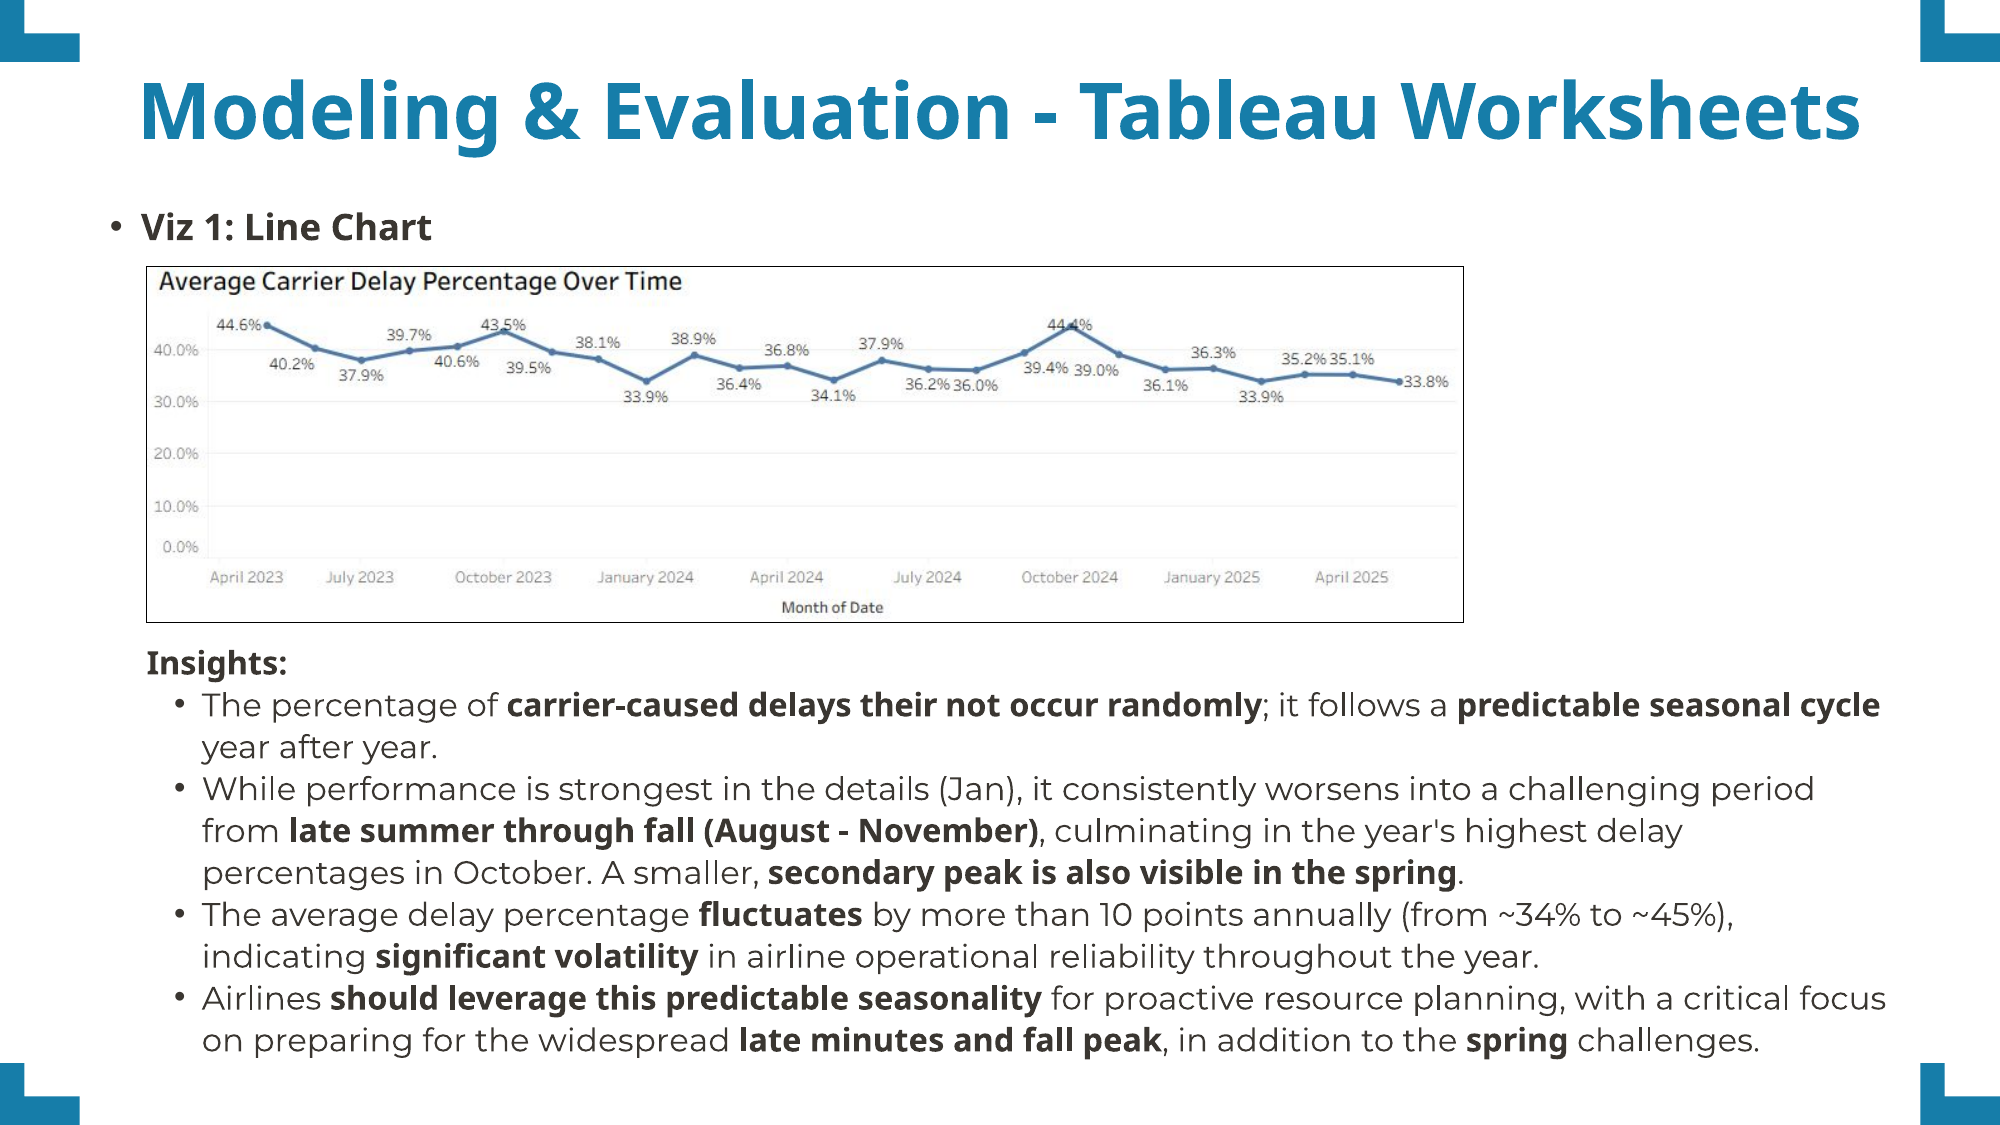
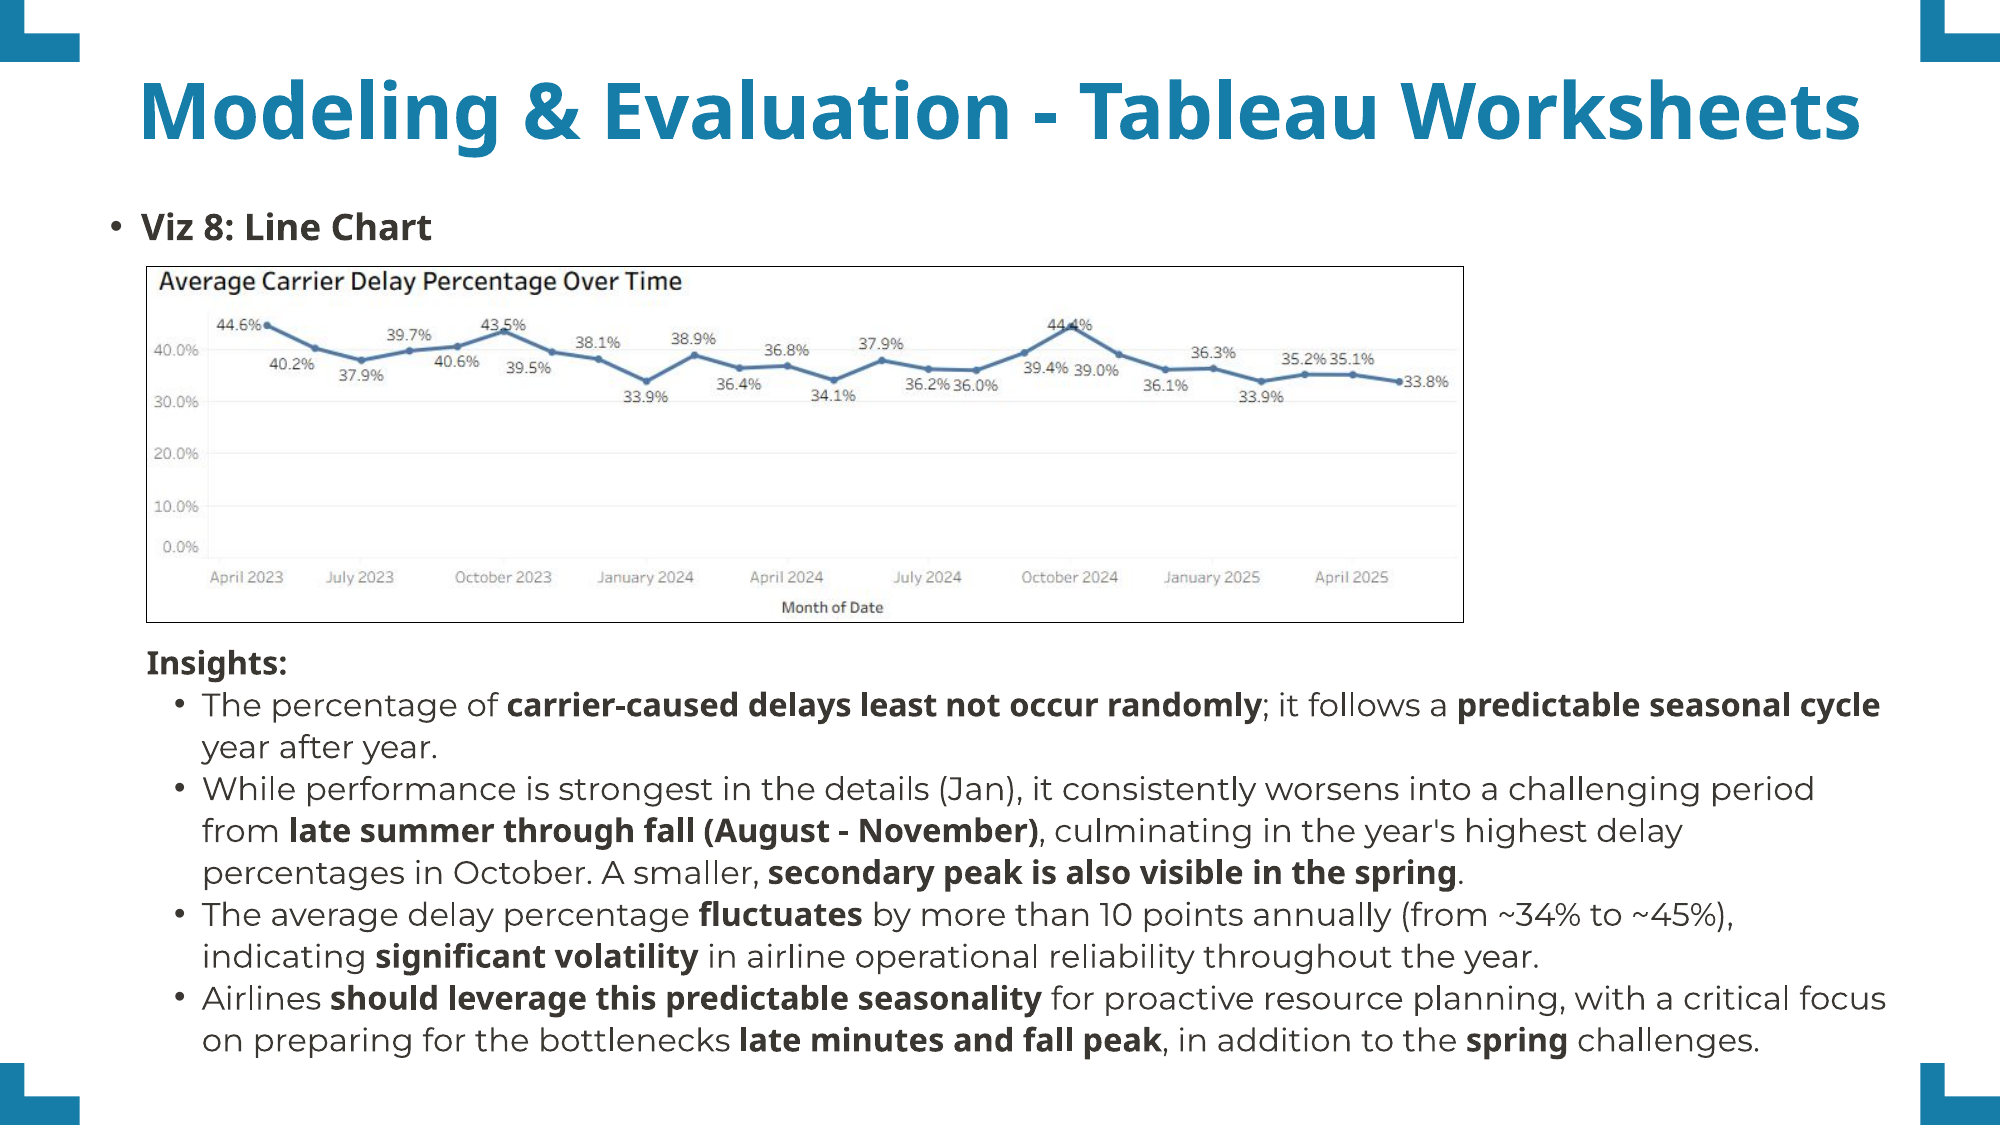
1: 1 -> 8
their: their -> least
widespread: widespread -> bottlenecks
